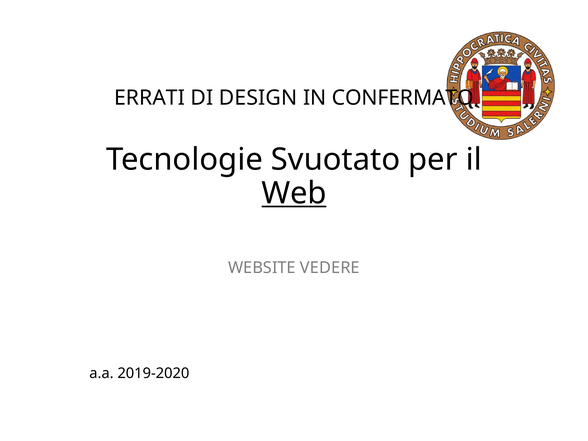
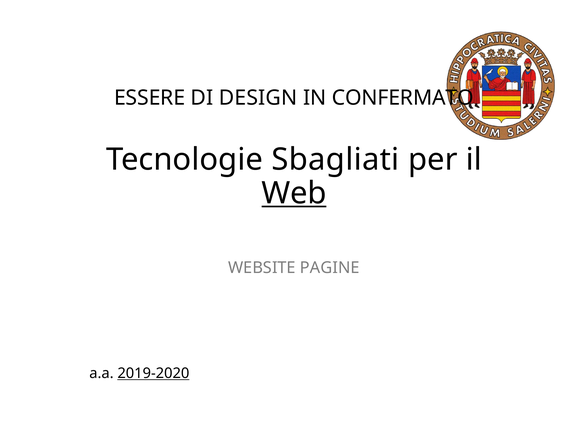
ERRATI: ERRATI -> ESSERE
Svuotato: Svuotato -> Sbagliati
VEDERE: VEDERE -> PAGINE
2019-2020 underline: none -> present
